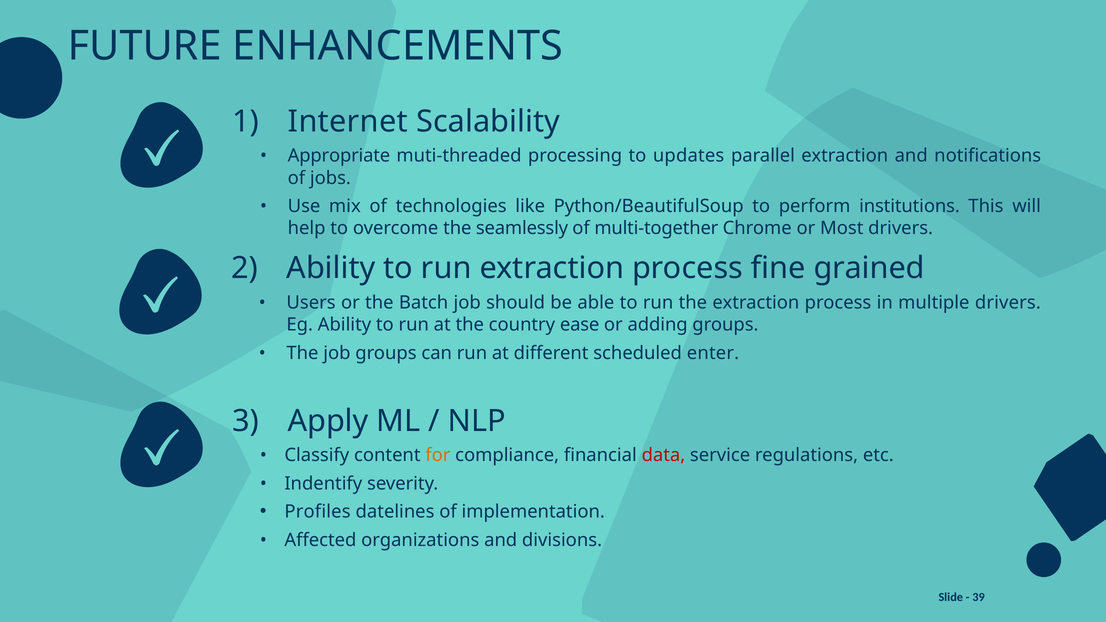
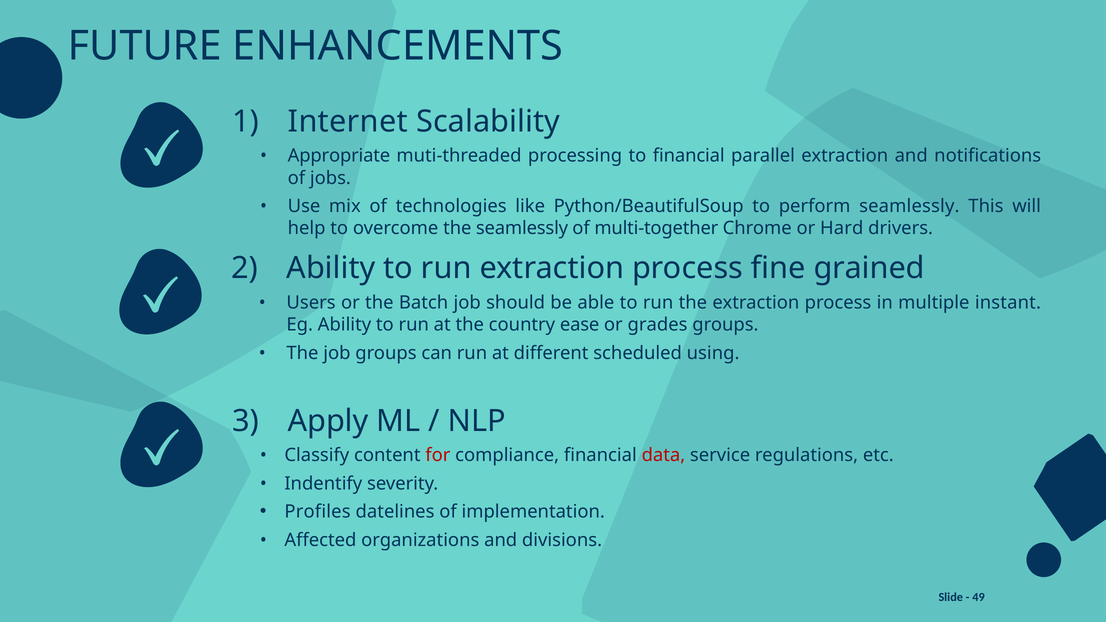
to updates: updates -> financial
perform institutions: institutions -> seamlessly
Most: Most -> Hard
multiple drivers: drivers -> instant
adding: adding -> grades
enter: enter -> using
for colour: orange -> red
39: 39 -> 49
